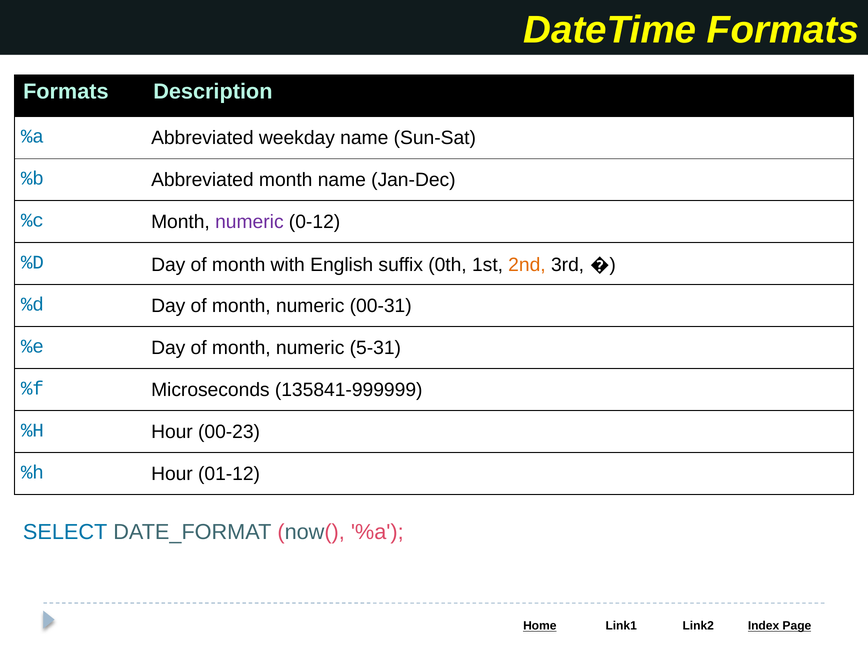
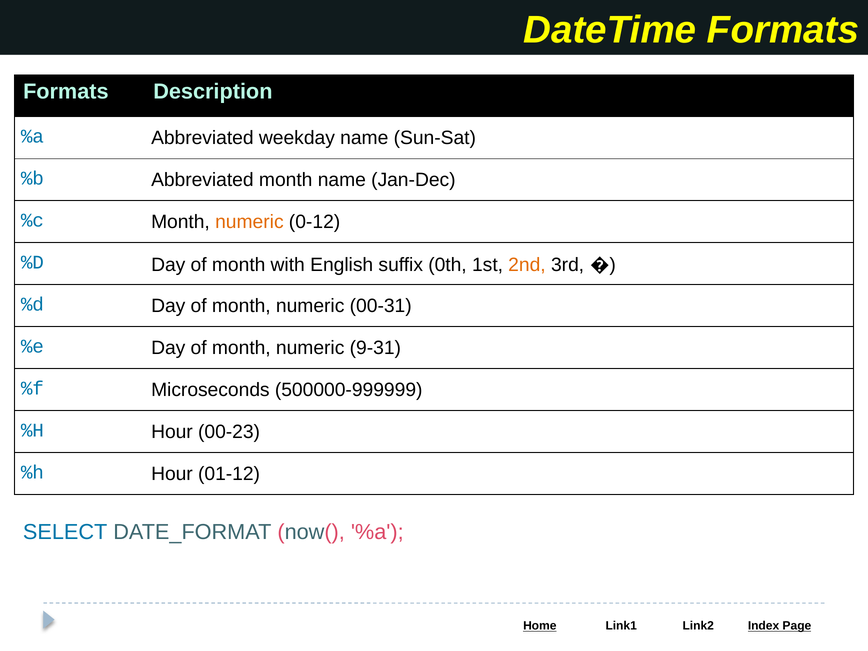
numeric at (249, 222) colour: purple -> orange
5-31: 5-31 -> 9-31
135841-999999: 135841-999999 -> 500000-999999
